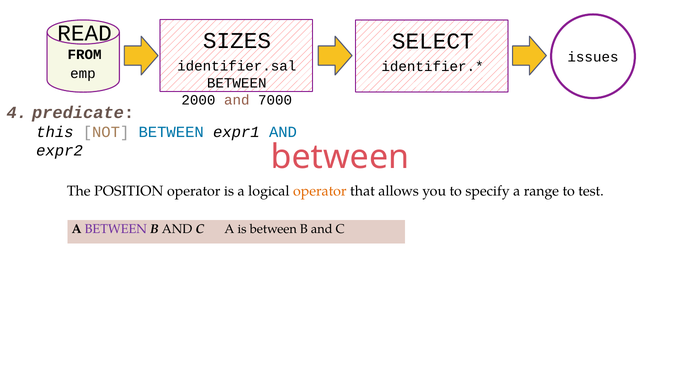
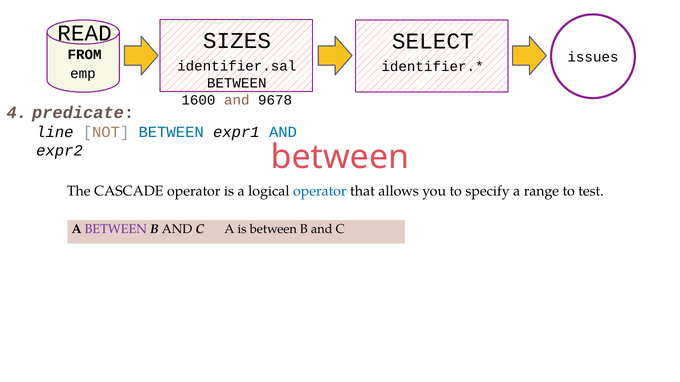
2000: 2000 -> 1600
7000: 7000 -> 9678
this: this -> line
POSITION: POSITION -> CASCADE
operator at (320, 191) colour: orange -> blue
